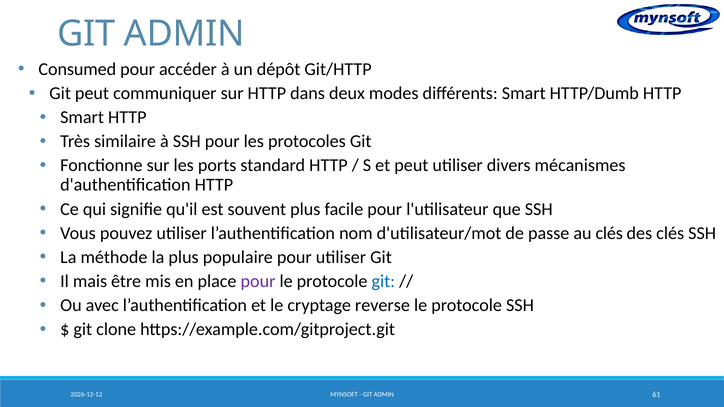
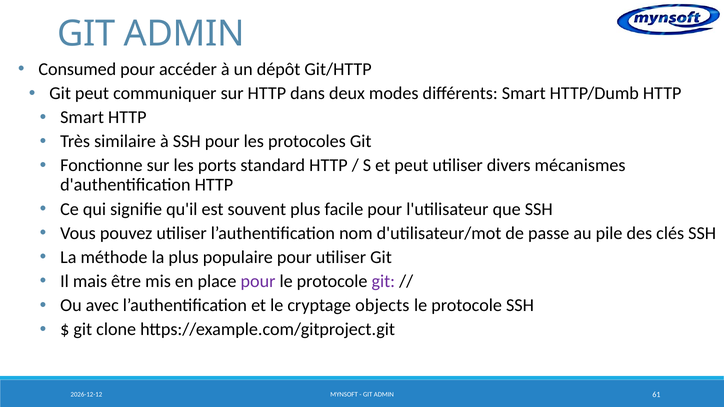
au clés: clés -> pile
git at (383, 281) colour: blue -> purple
reverse: reverse -> objects
